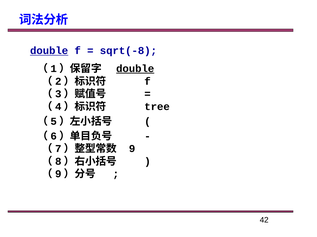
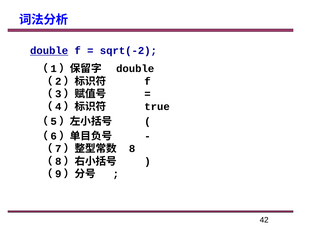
sqrt(-8: sqrt(-8 -> sqrt(-2
double at (135, 69) underline: present -> none
tree: tree -> true
9: 9 -> 8
